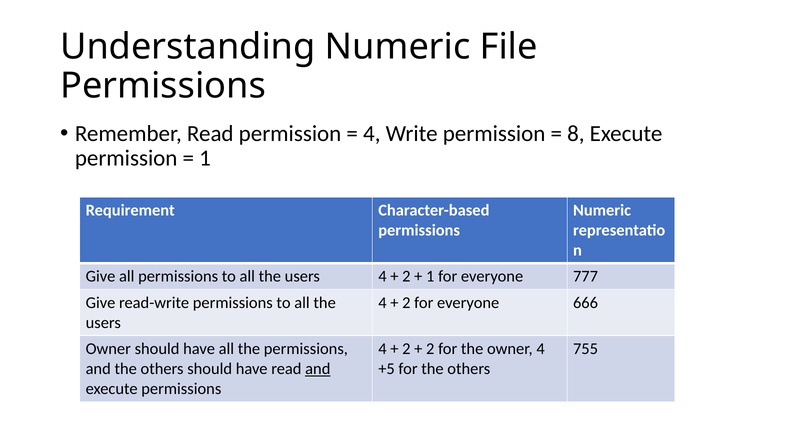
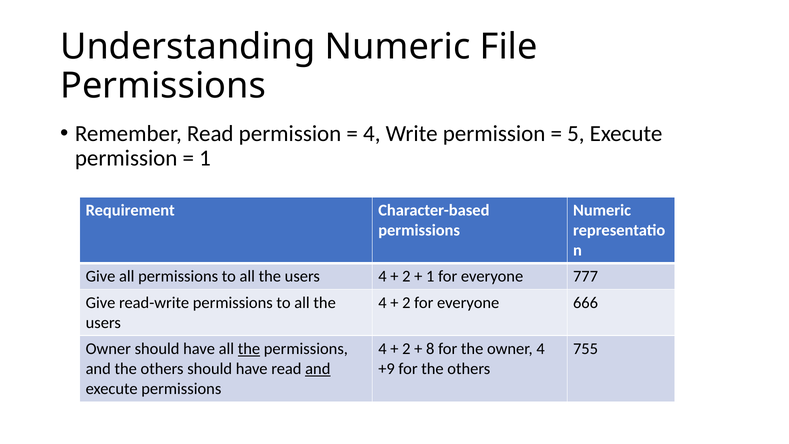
8: 8 -> 5
the at (249, 349) underline: none -> present
2 at (430, 349): 2 -> 8
+5: +5 -> +9
